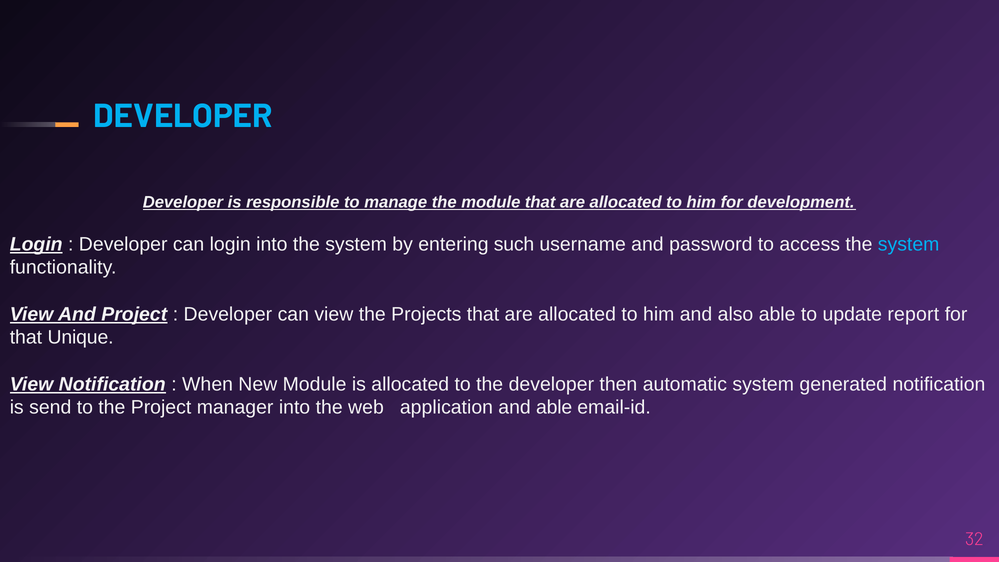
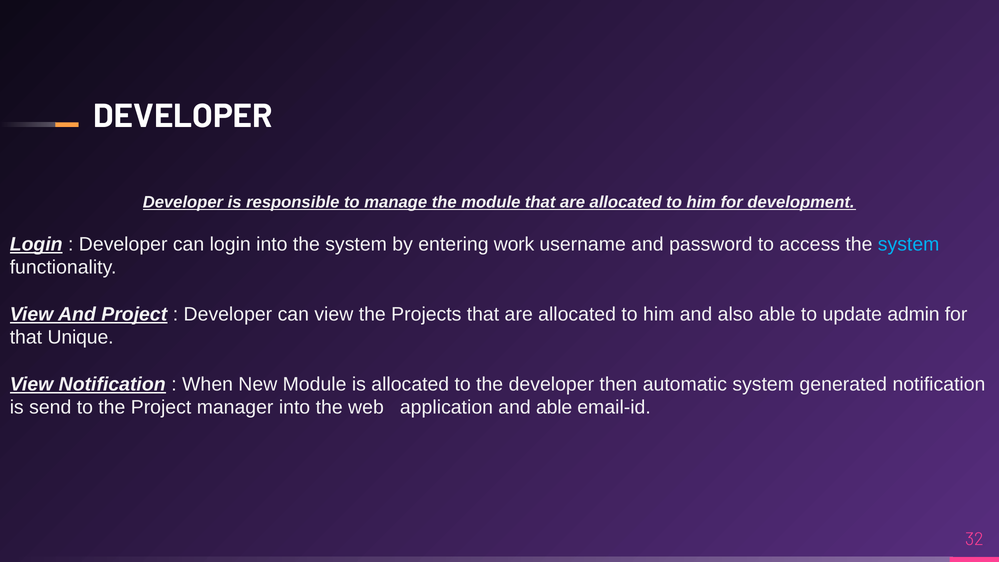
DEVELOPER at (183, 116) colour: light blue -> white
such: such -> work
report: report -> admin
